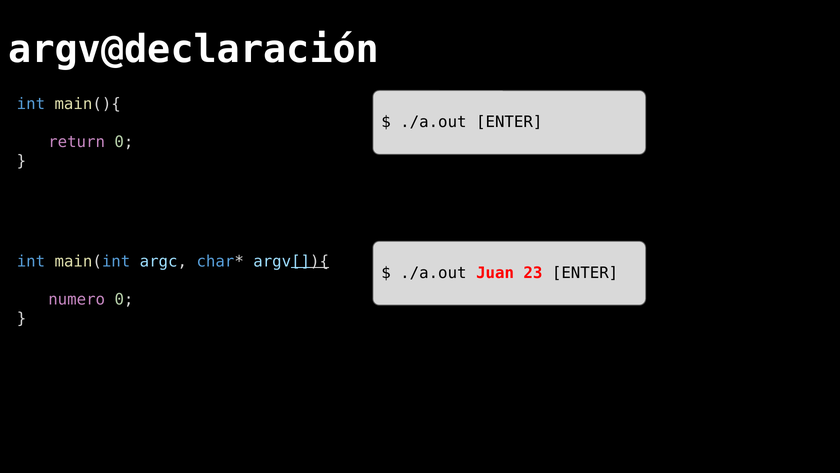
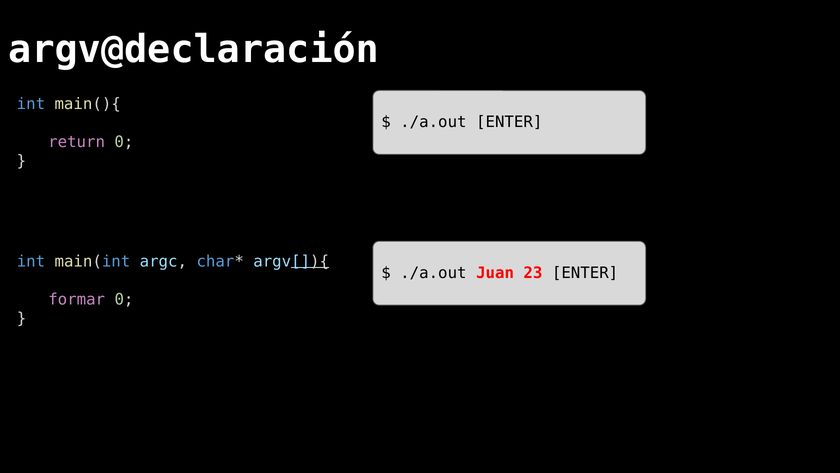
numero: numero -> formar
